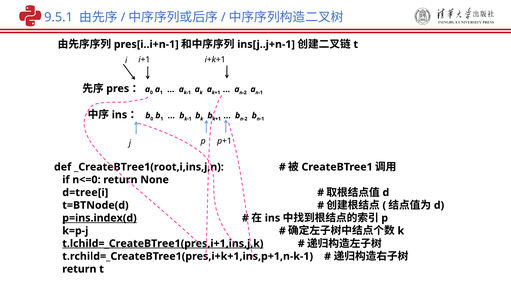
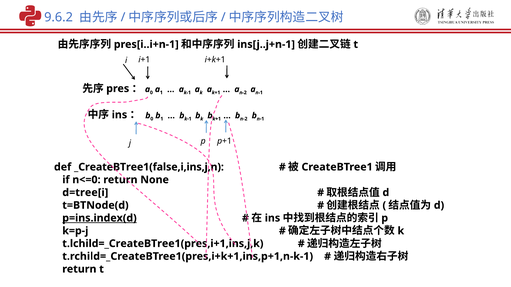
9.5.1: 9.5.1 -> 9.6.2
_CreateBTree1(root,i,ins,j,n: _CreateBTree1(root,i,ins,j,n -> _CreateBTree1(false,i,ins,j,n
t.lchild=_CreateBTree1(pres,i+1,ins,j,k underline: present -> none
